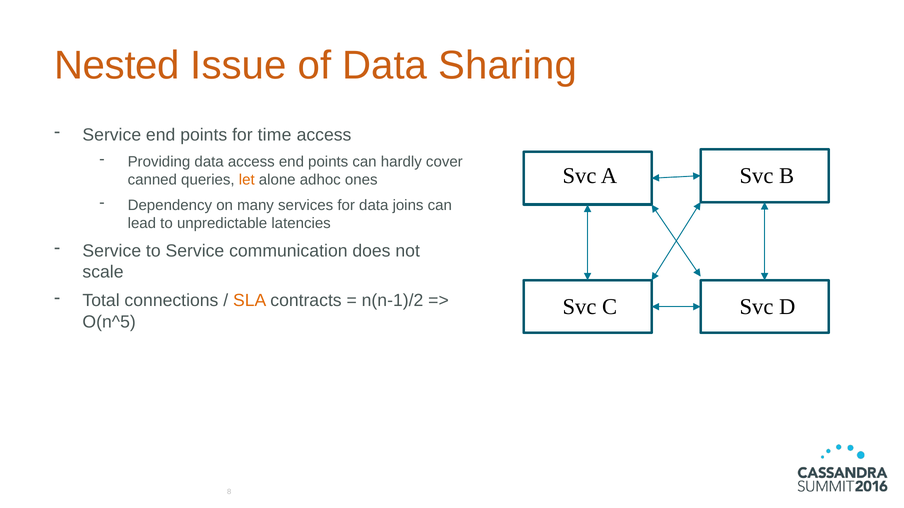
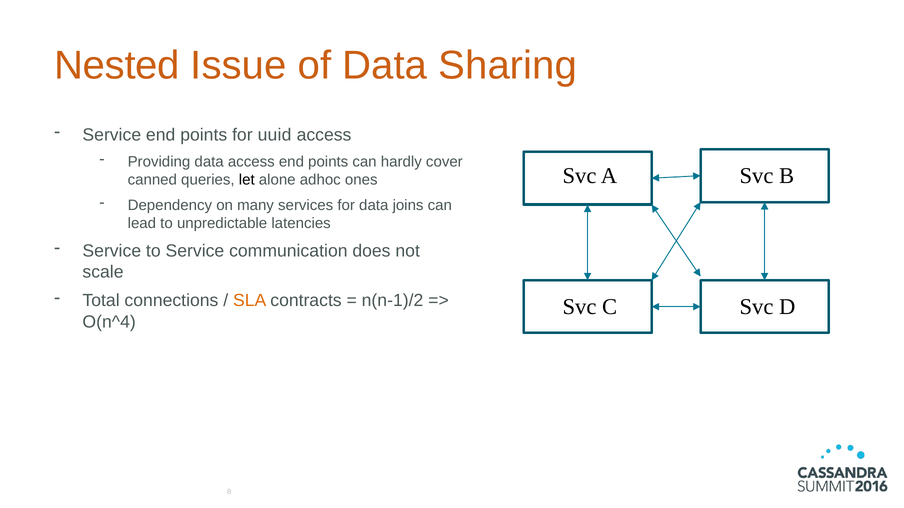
time: time -> uuid
let colour: orange -> black
O(n^5: O(n^5 -> O(n^4
